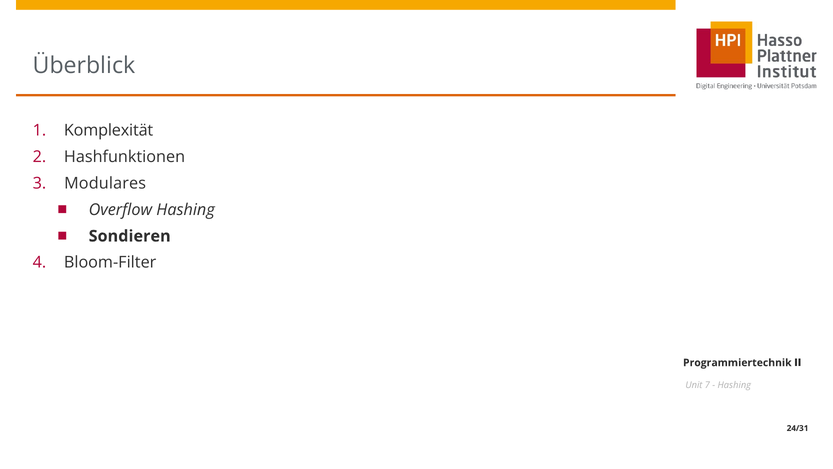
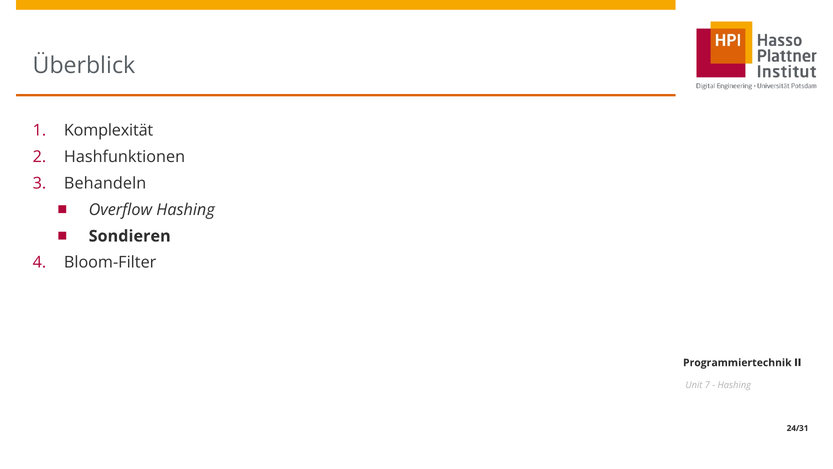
Modulares: Modulares -> Behandeln
